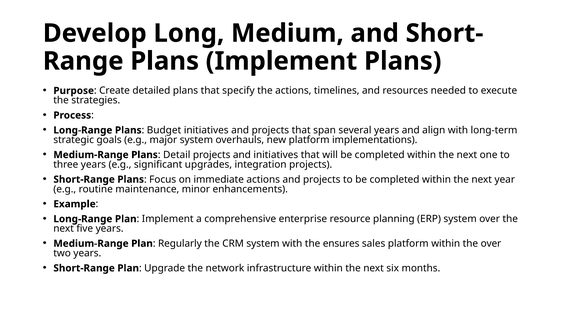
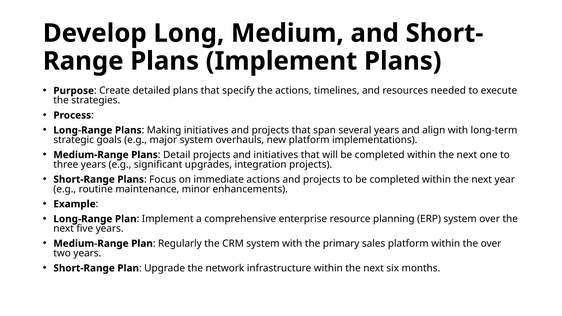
Budget: Budget -> Making
ensures: ensures -> primary
